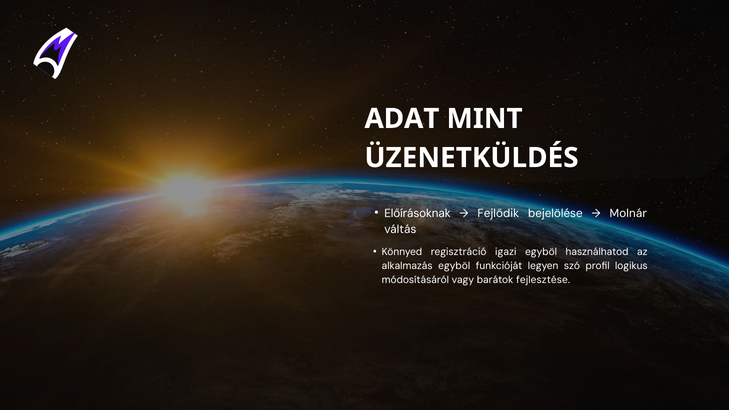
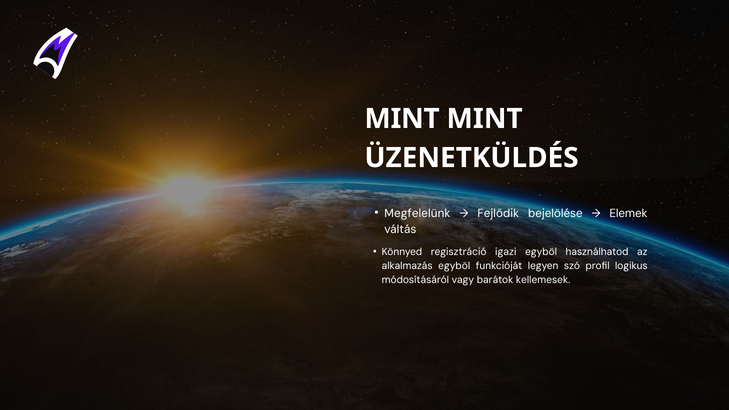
ADAT at (402, 119): ADAT -> MINT
Előírásoknak: Előírásoknak -> Megfelelünk
Molnár: Molnár -> Elemek
fejlesztése: fejlesztése -> kellemesek
